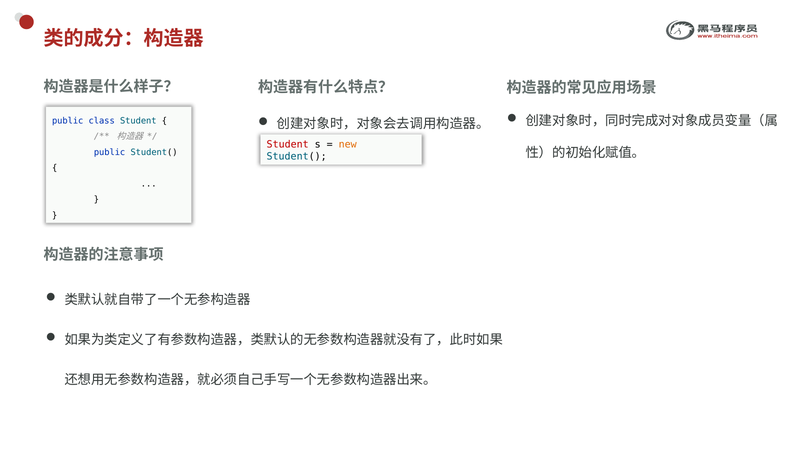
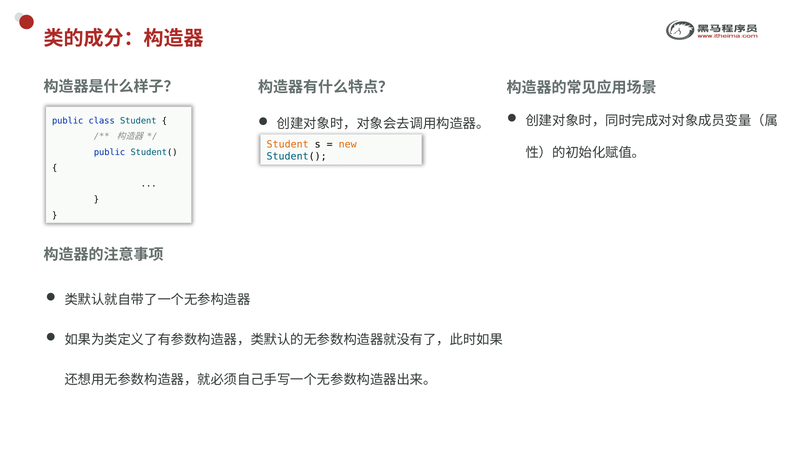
Student at (288, 144) colour: red -> orange
